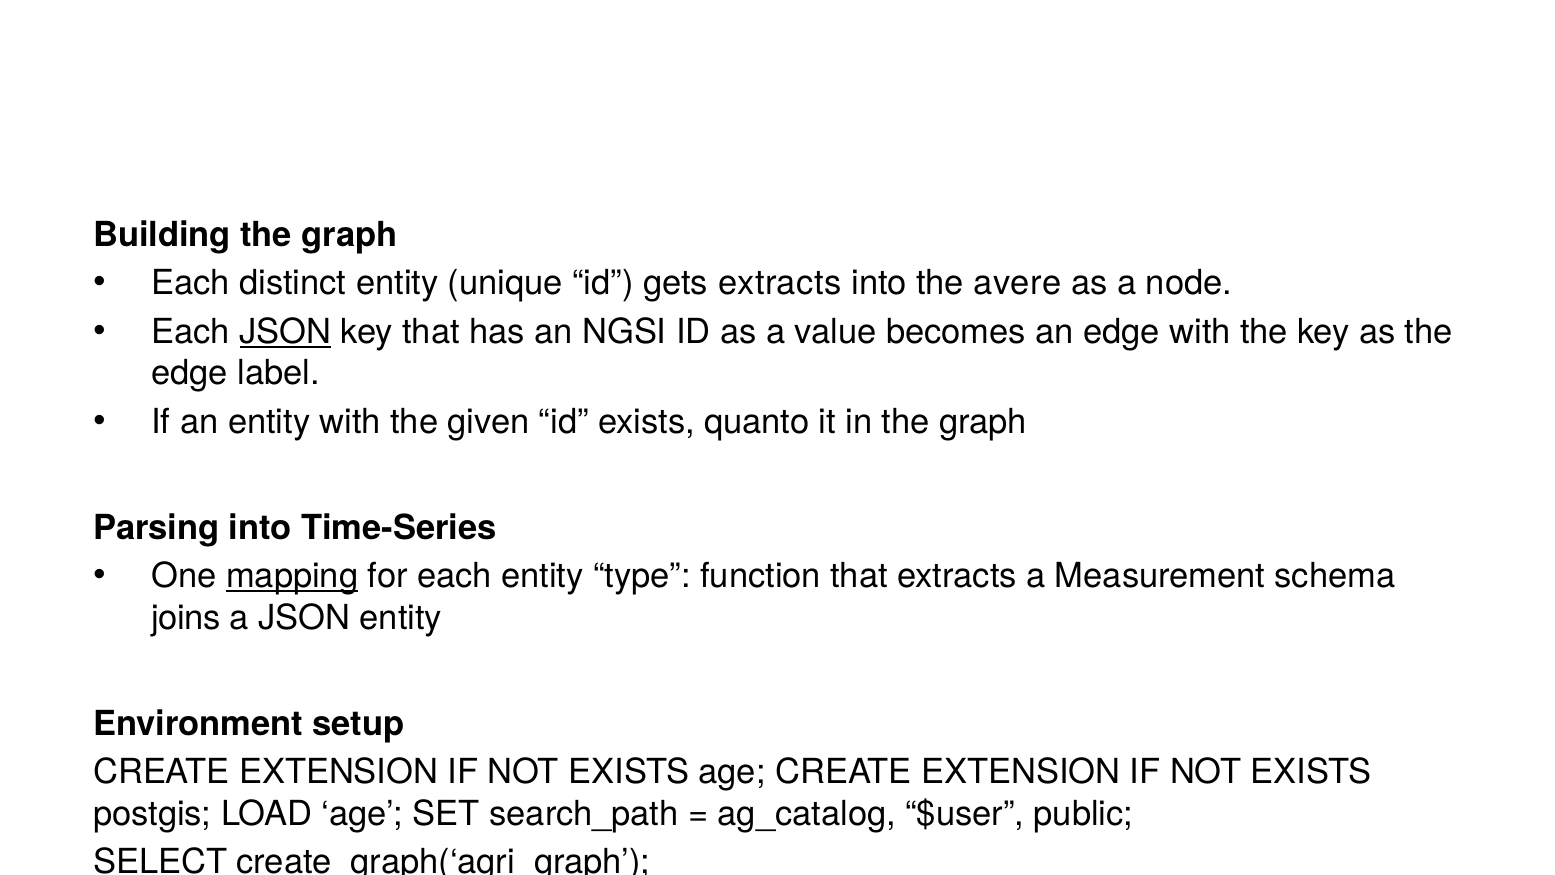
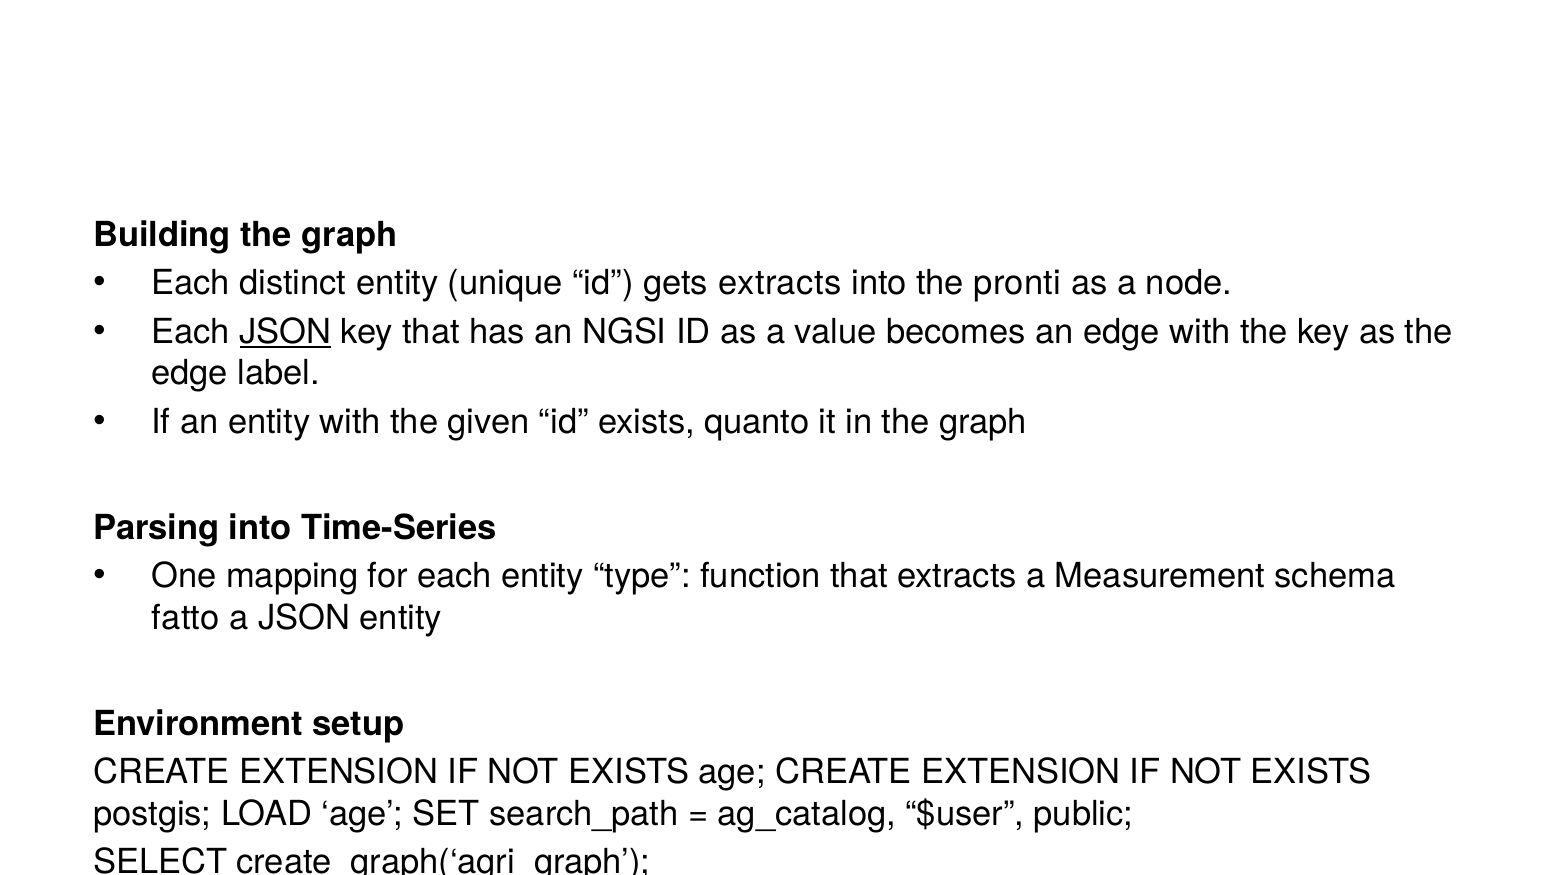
avere: avere -> pronti
mapping underline: present -> none
joins: joins -> fatto
